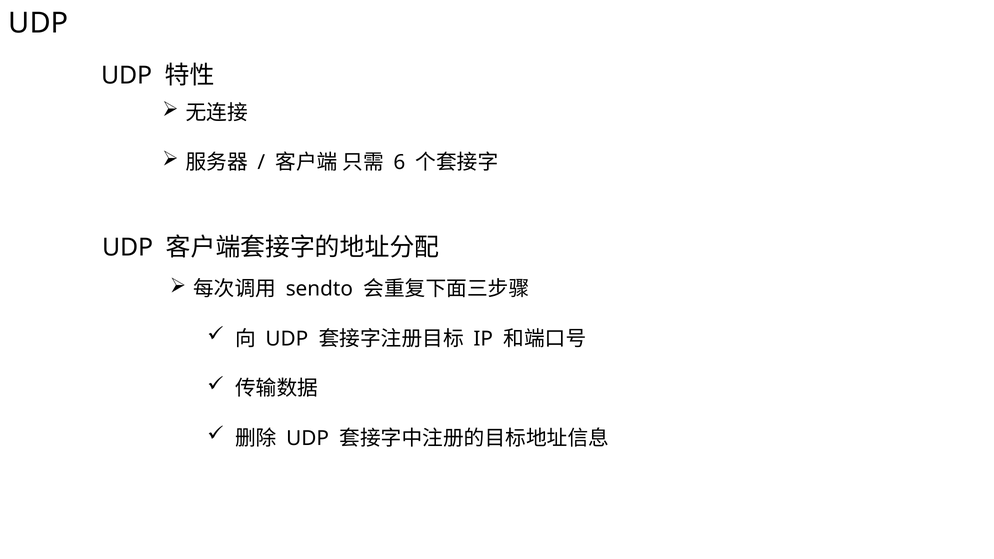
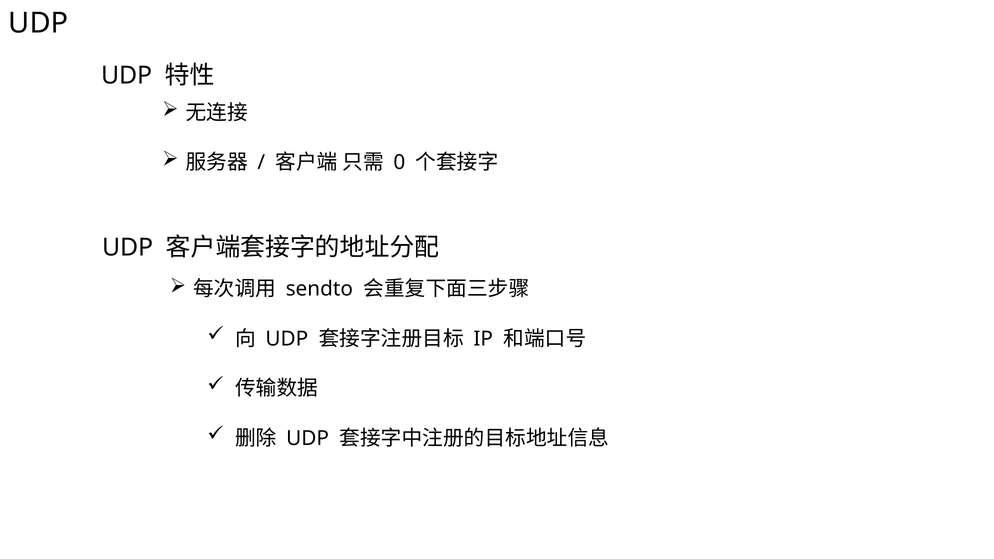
6: 6 -> 0
